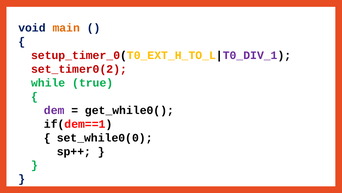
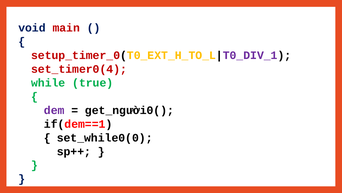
main colour: orange -> red
set_timer0(2: set_timer0(2 -> set_timer0(4
get_while0(: get_while0( -> get_người0(
